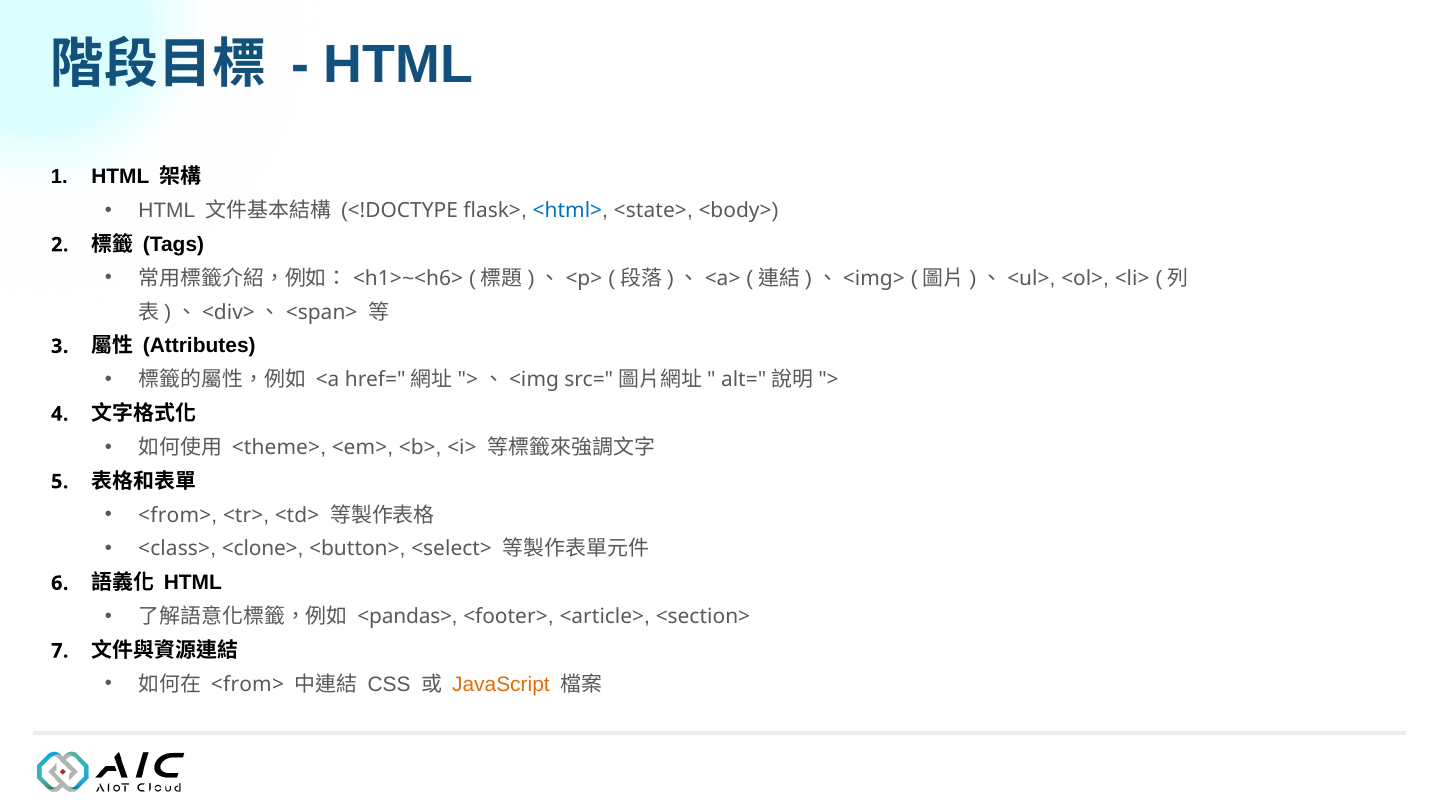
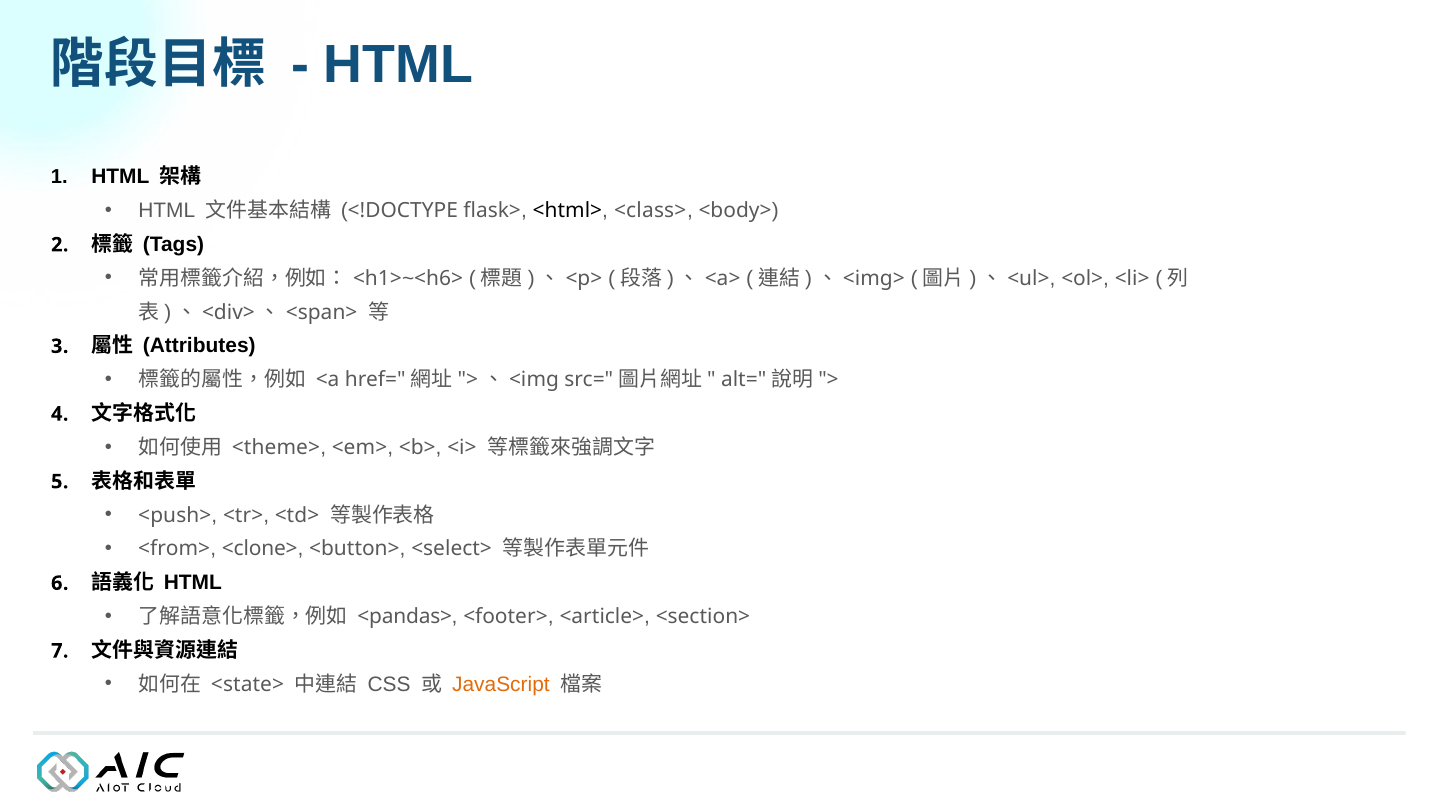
<html> colour: blue -> black
<state>: <state> -> <class>
<from> at (175, 516): <from> -> <push>
<class>: <class> -> <from>
<from> at (247, 685): <from> -> <state>
